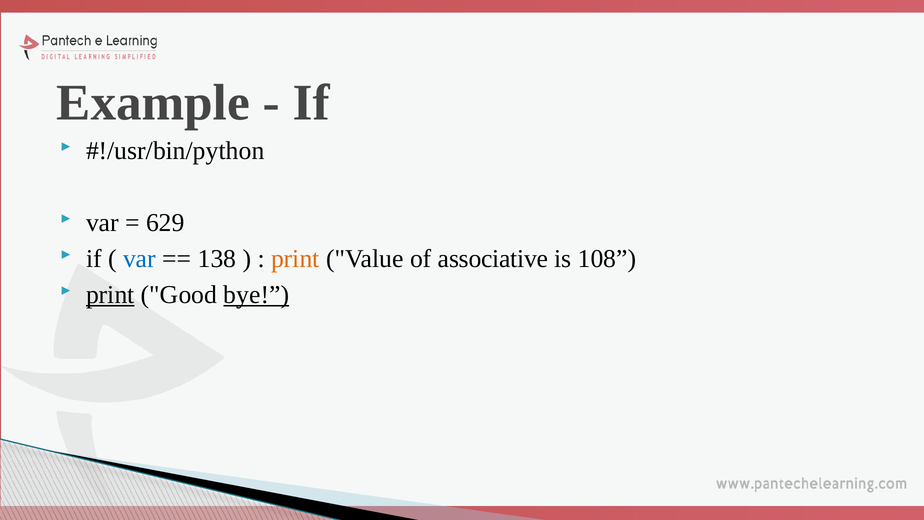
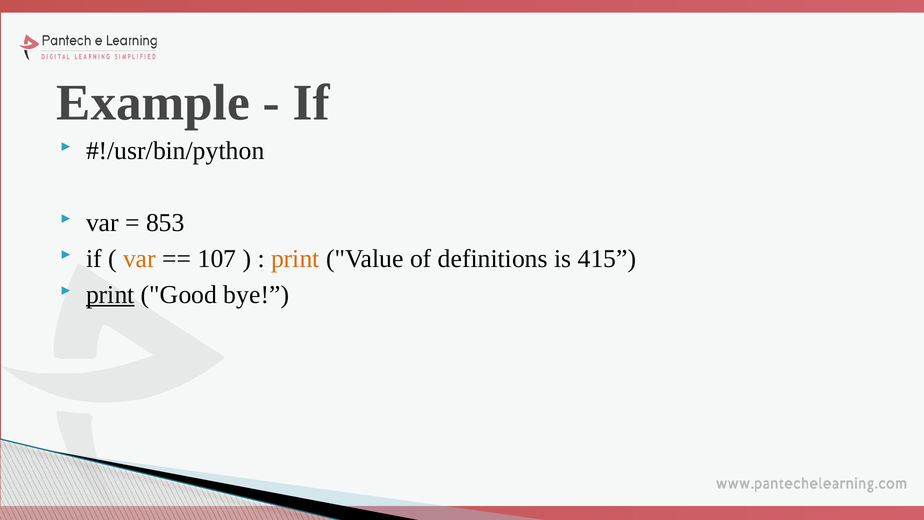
629: 629 -> 853
var at (139, 259) colour: blue -> orange
138: 138 -> 107
associative: associative -> definitions
108: 108 -> 415
bye underline: present -> none
